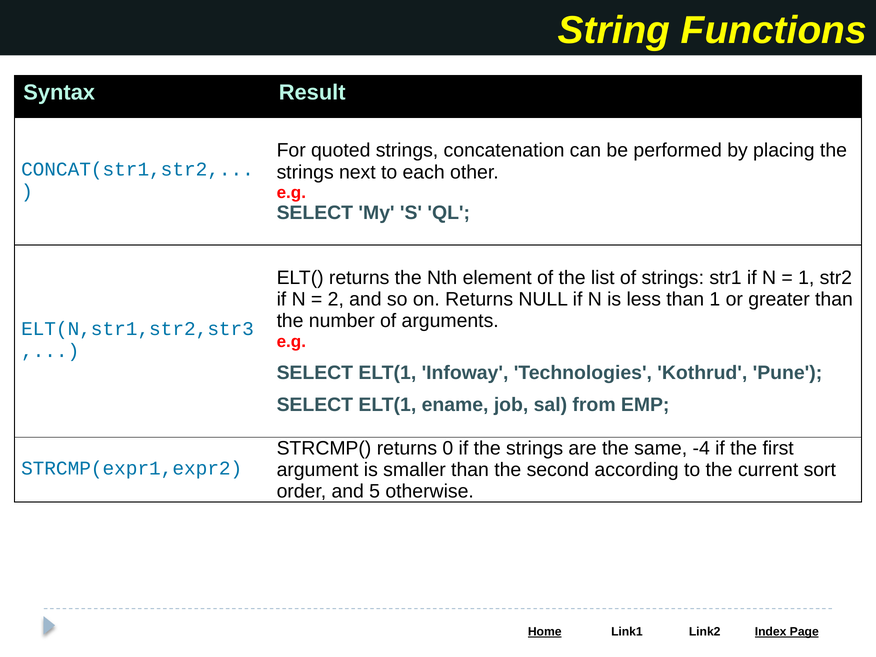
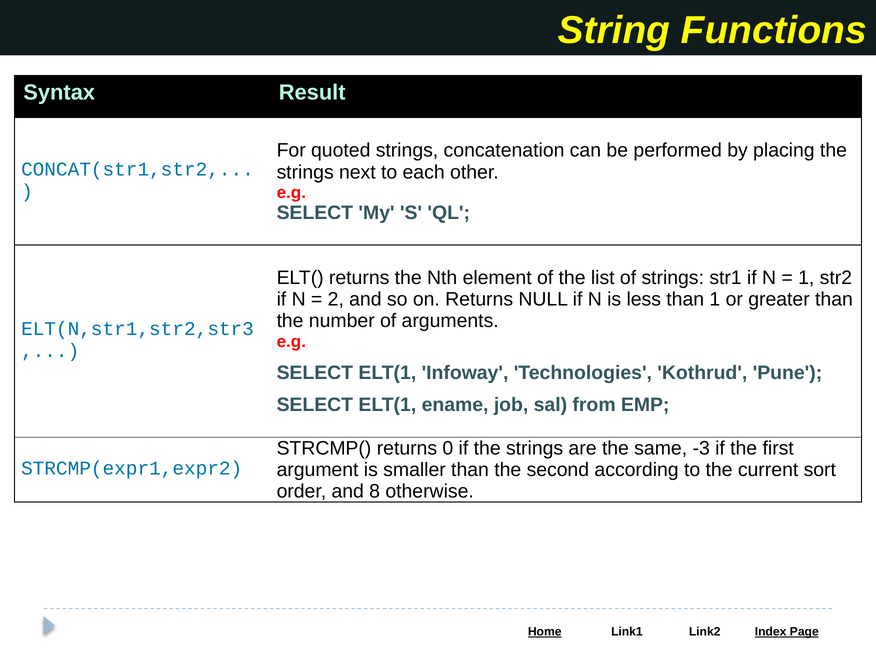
-4: -4 -> -3
5: 5 -> 8
